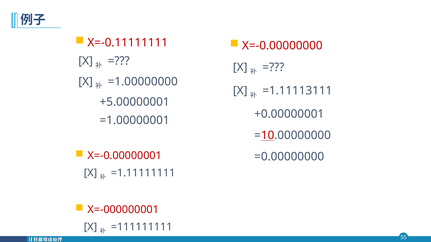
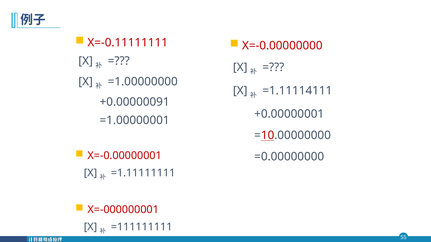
=1.11113111: =1.11113111 -> =1.11114111
+5.00000001: +5.00000001 -> +0.00000091
